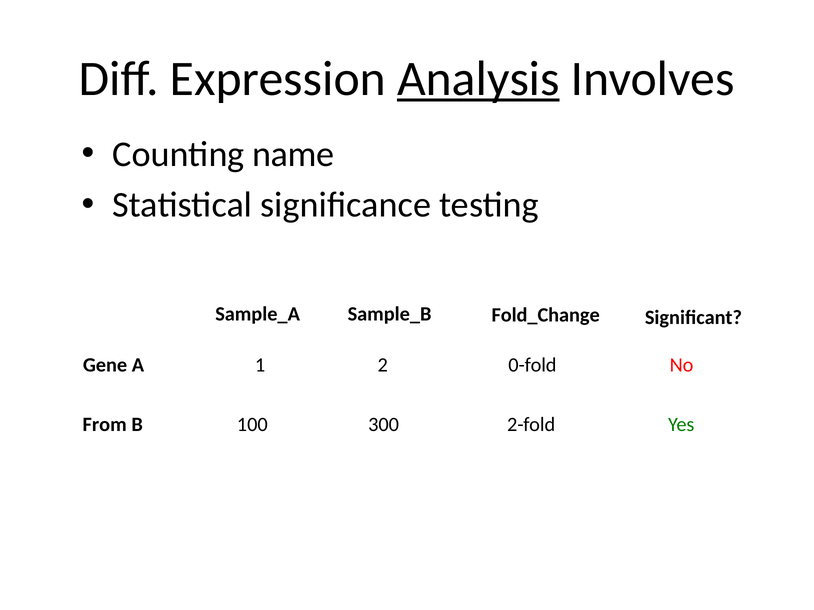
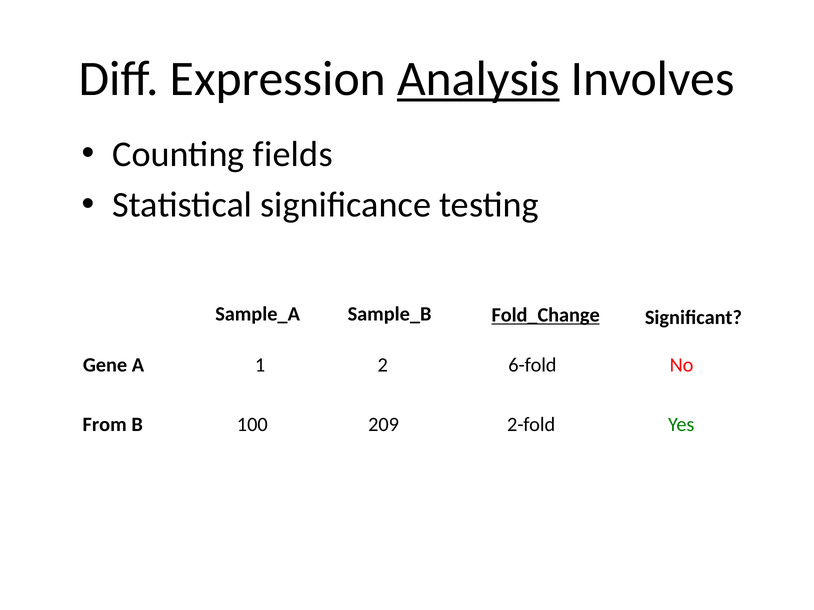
name: name -> fields
Fold_Change underline: none -> present
0-fold: 0-fold -> 6-fold
300: 300 -> 209
